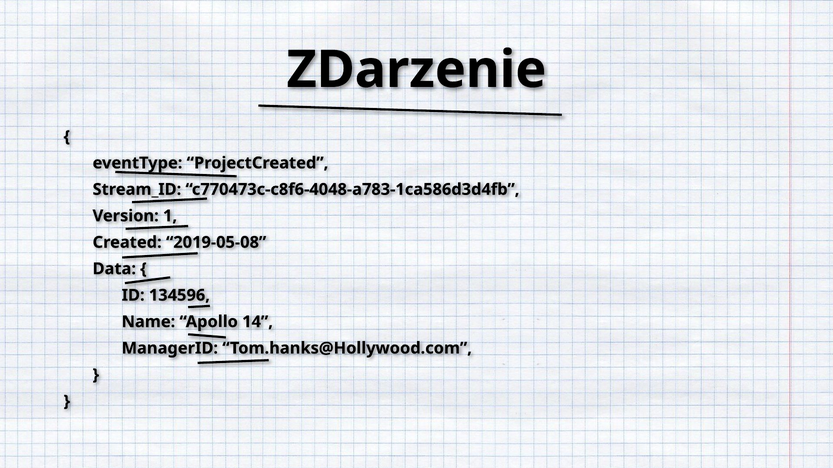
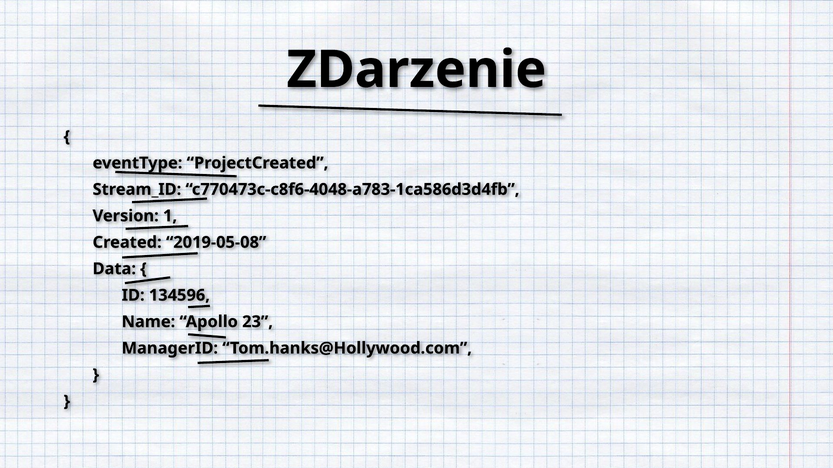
14: 14 -> 23
